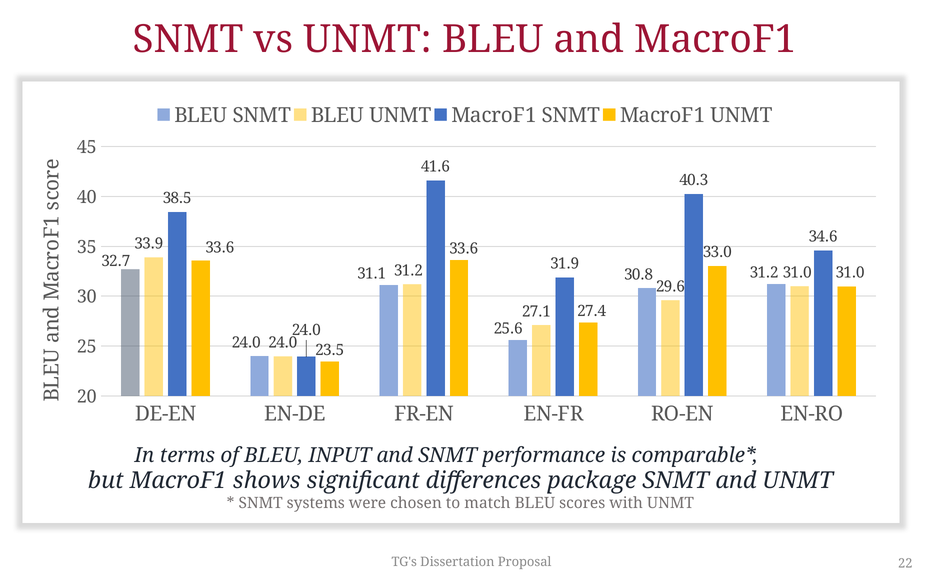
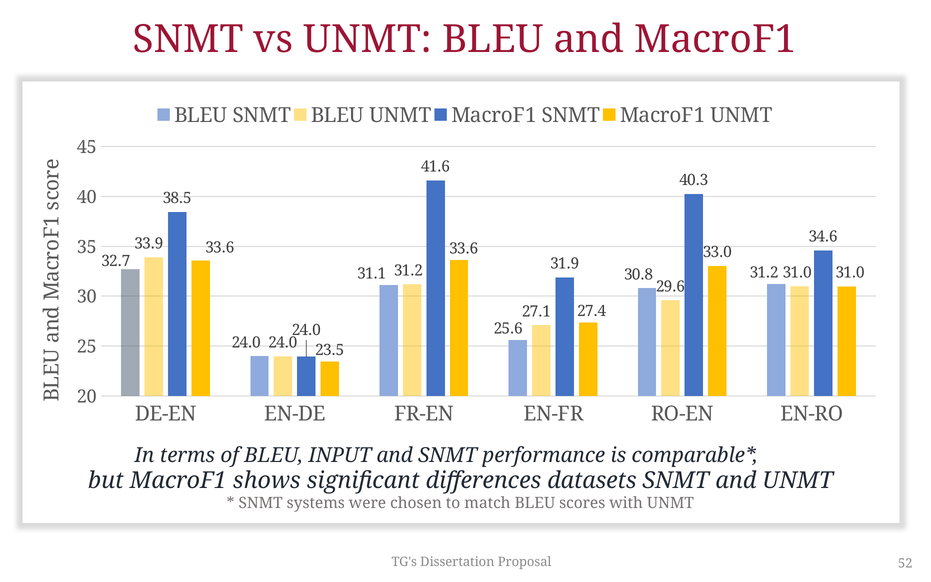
package: package -> datasets
22: 22 -> 52
